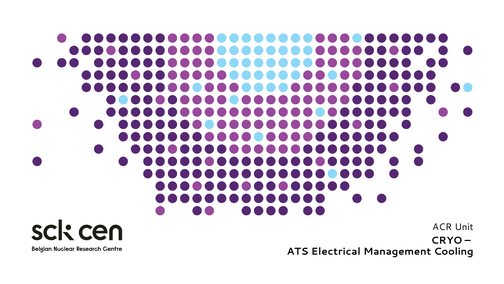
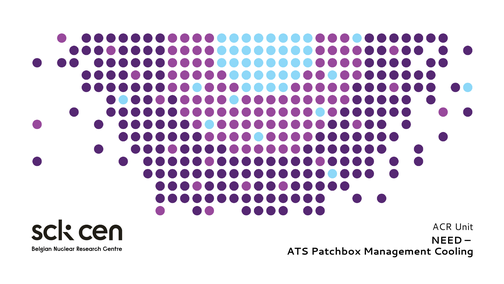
CRYO: CRYO -> NEED
Electrical: Electrical -> Patchbox
